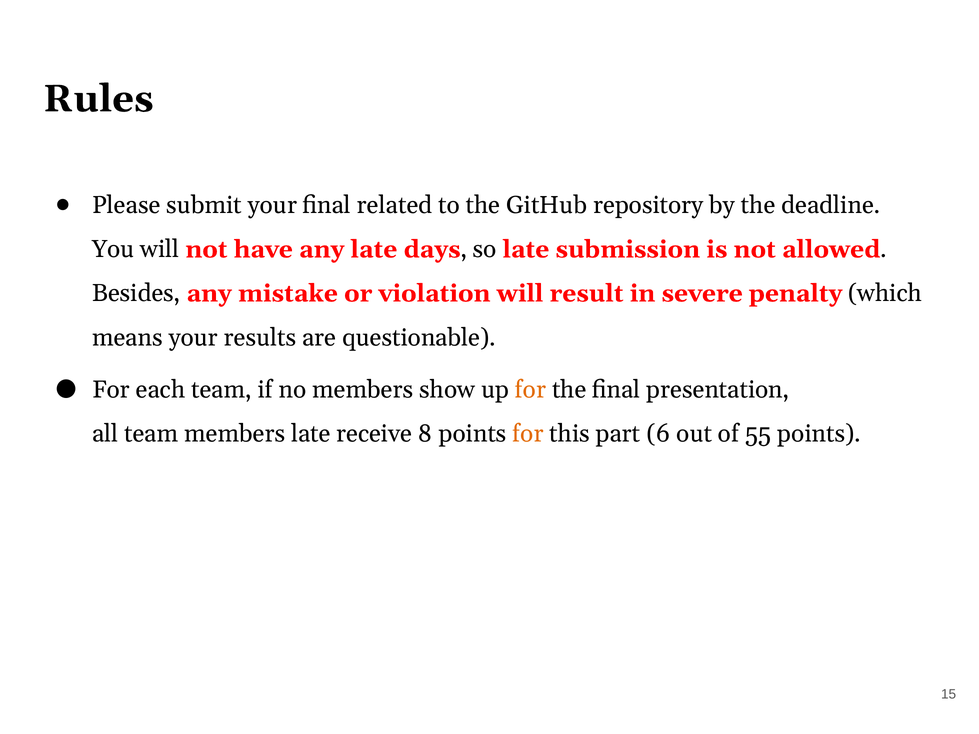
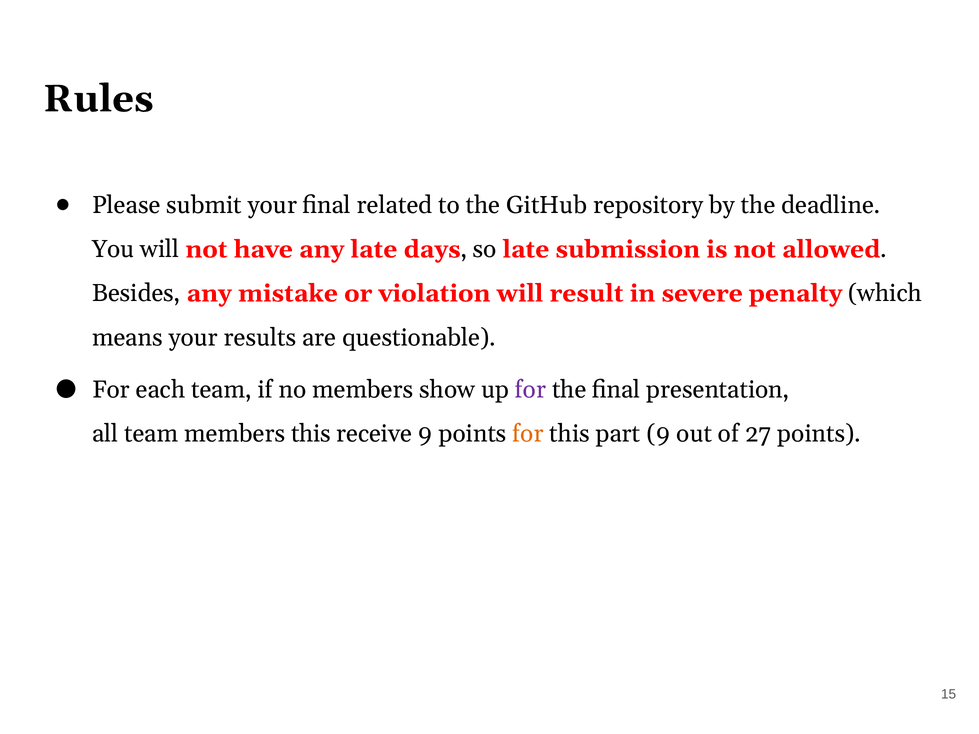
for at (531, 390) colour: orange -> purple
members late: late -> this
receive 8: 8 -> 9
part 6: 6 -> 9
55: 55 -> 27
